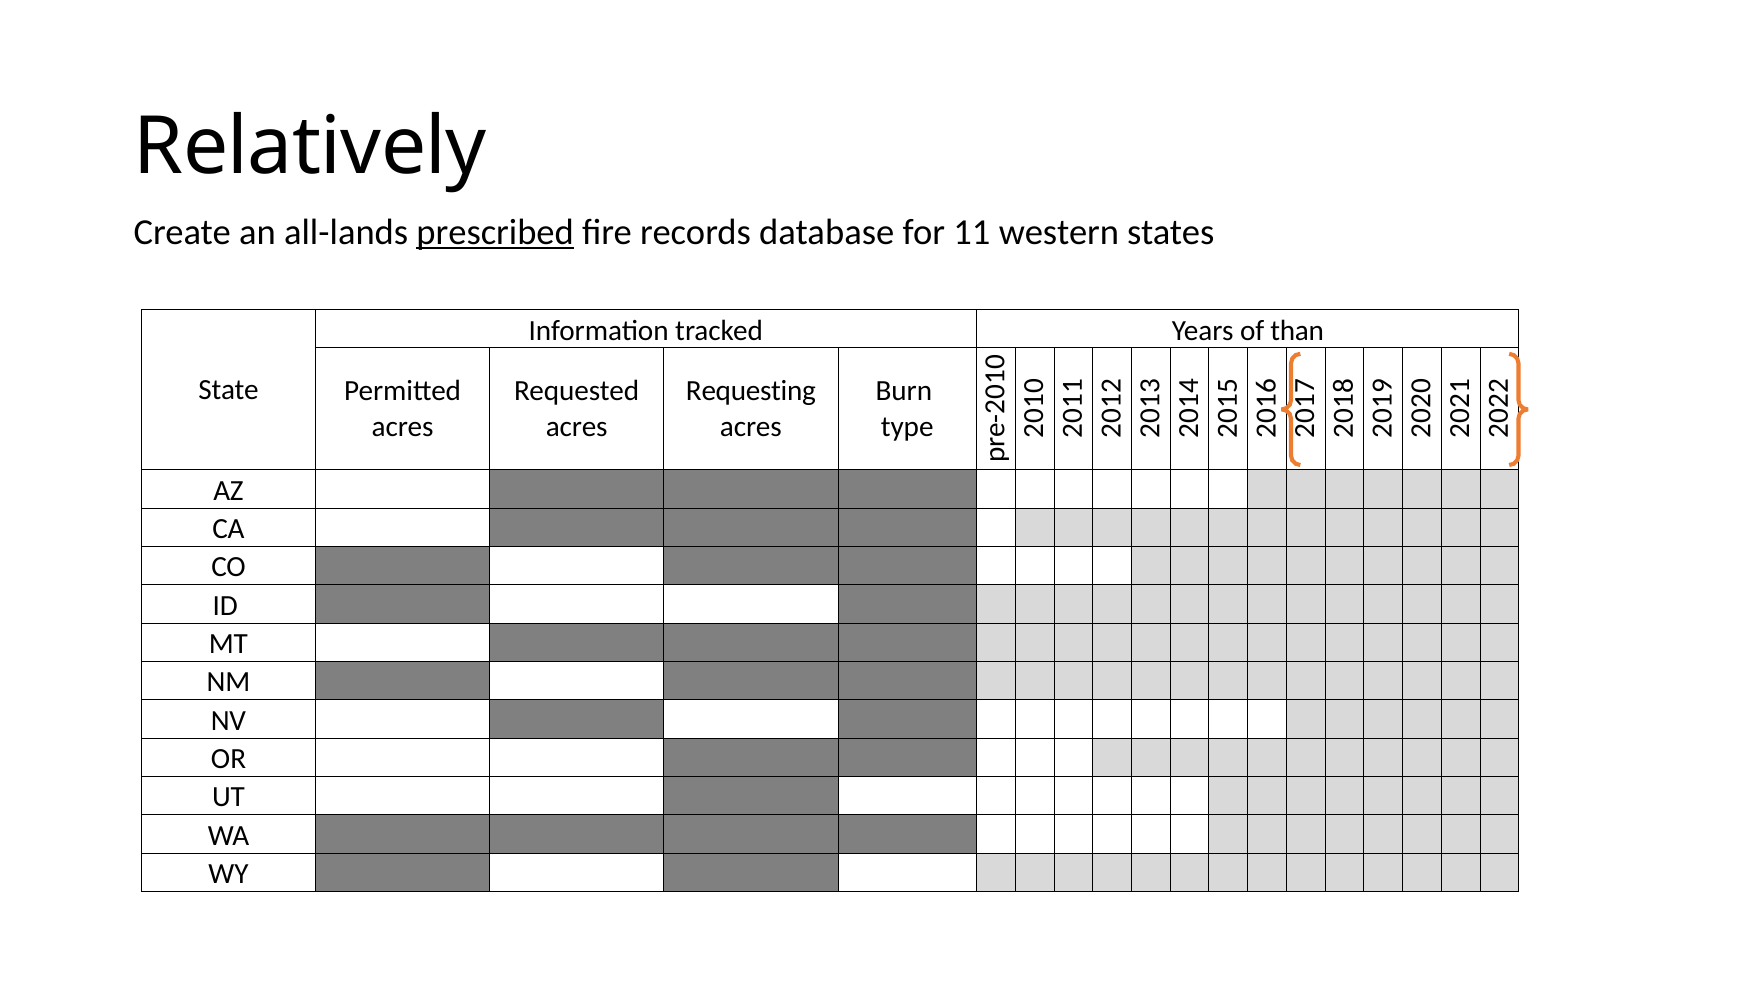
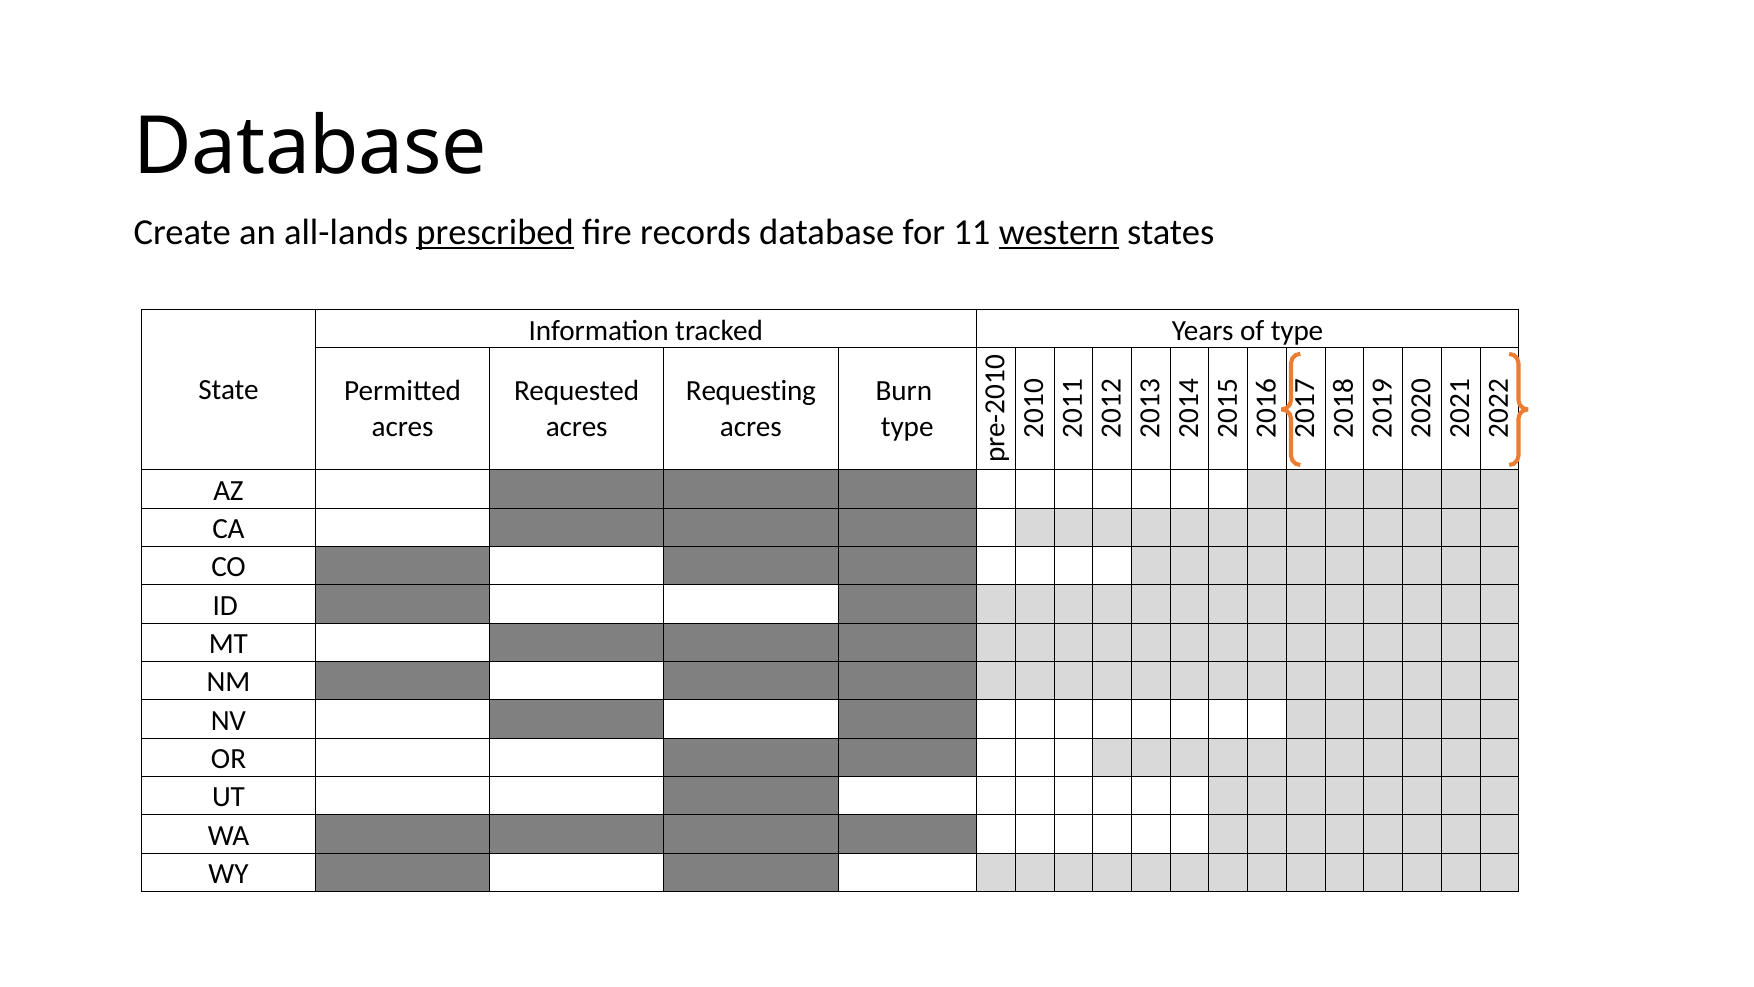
Relatively at (310, 147): Relatively -> Database
western underline: none -> present
of than: than -> type
